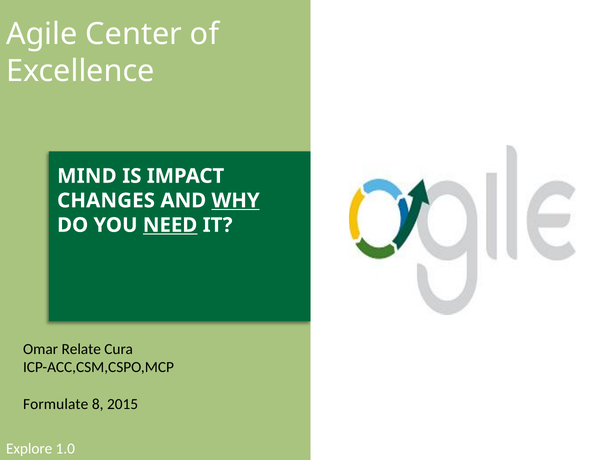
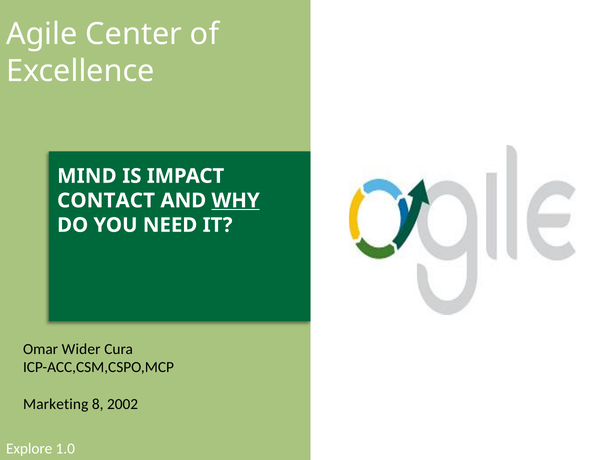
CHANGES: CHANGES -> CONTACT
NEED underline: present -> none
Relate: Relate -> Wider
Formulate: Formulate -> Marketing
2015: 2015 -> 2002
